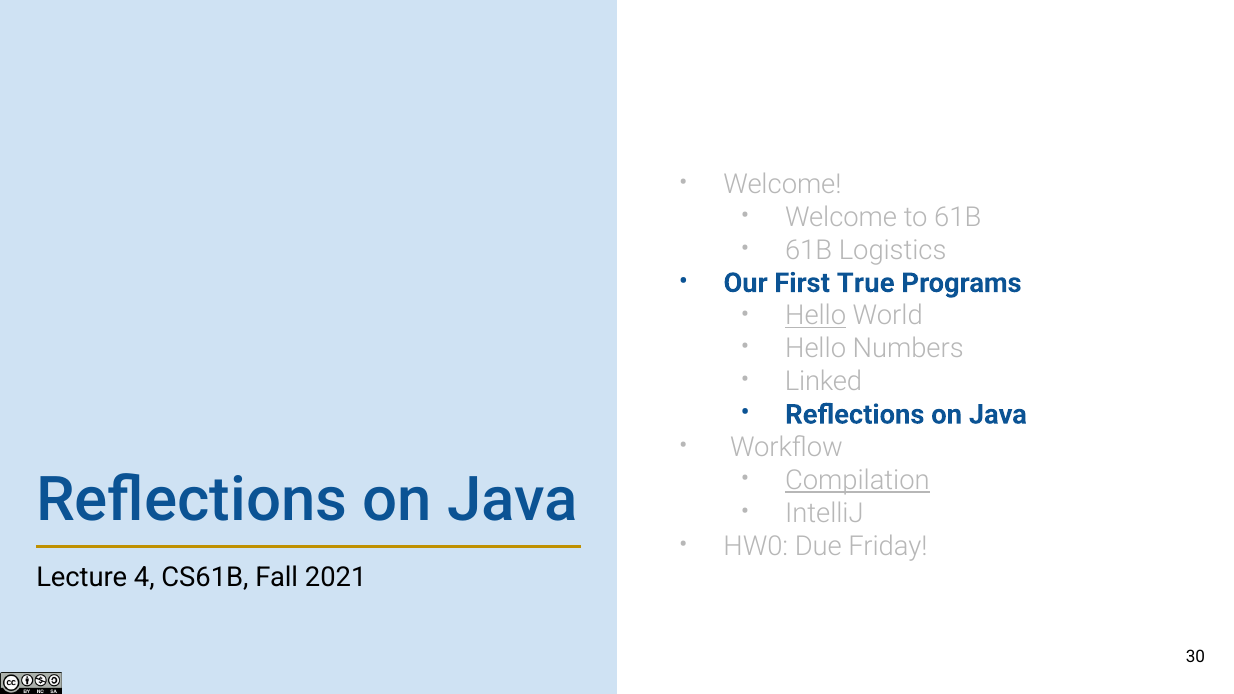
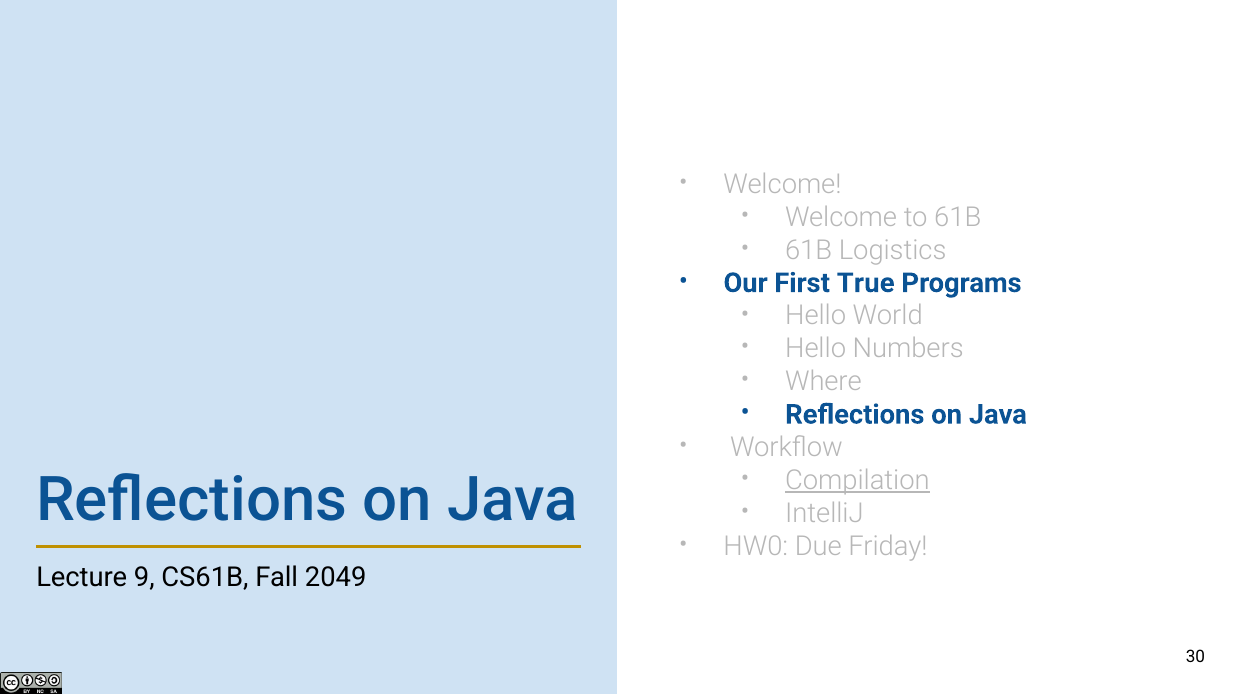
Hello at (816, 316) underline: present -> none
Linked: Linked -> Where
4: 4 -> 9
2021: 2021 -> 2049
